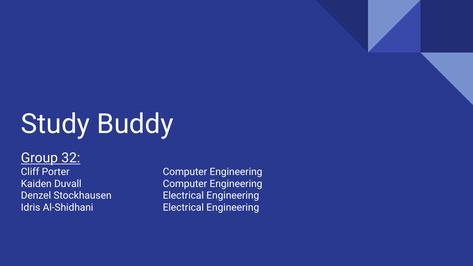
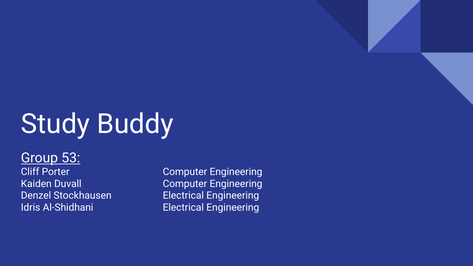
32: 32 -> 53
